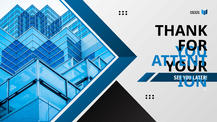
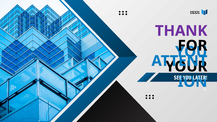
THANK colour: black -> purple
